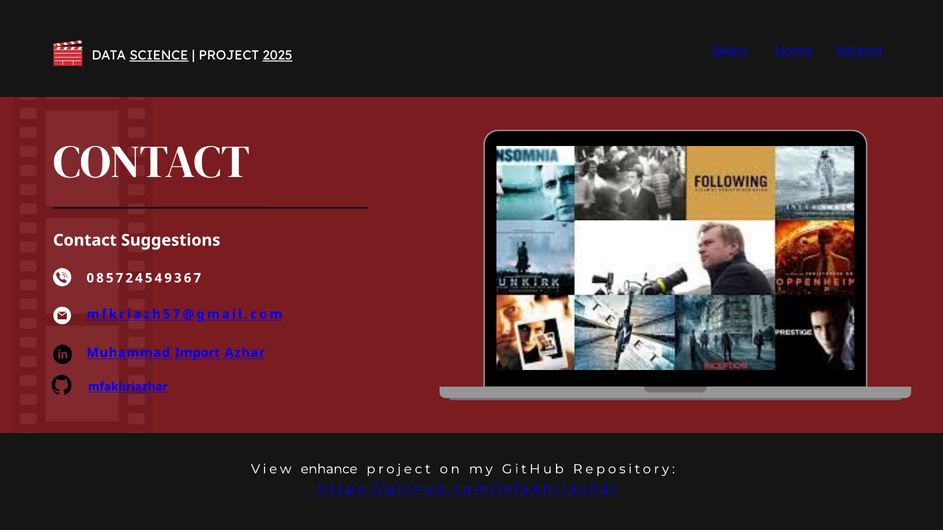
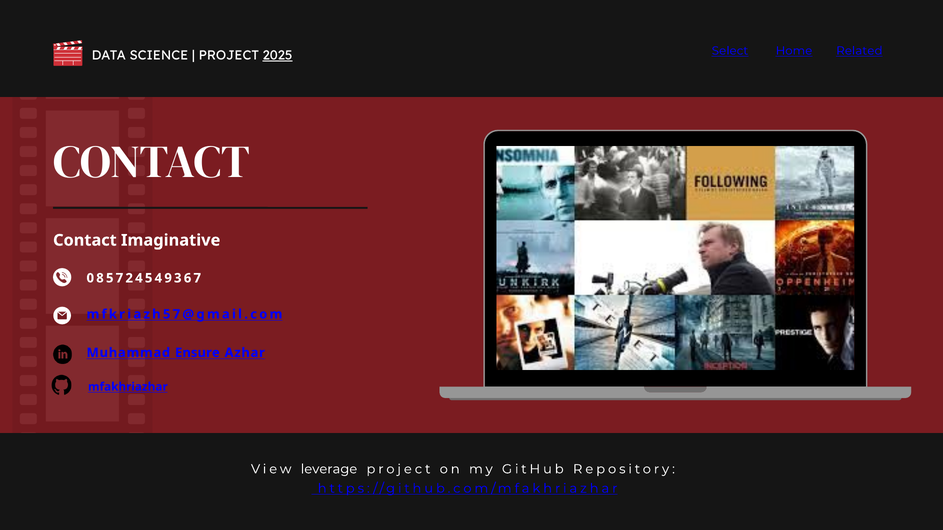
SCIENCE underline: present -> none
Suggestions: Suggestions -> Imaginative
Import: Import -> Ensure
enhance: enhance -> leverage
